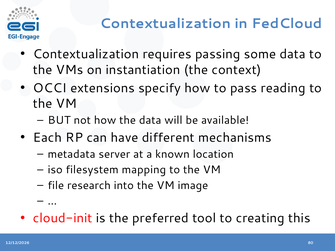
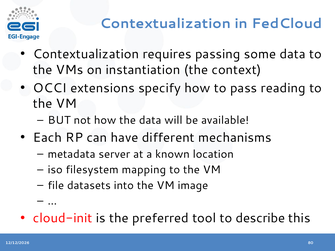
research: research -> datasets
creating: creating -> describe
